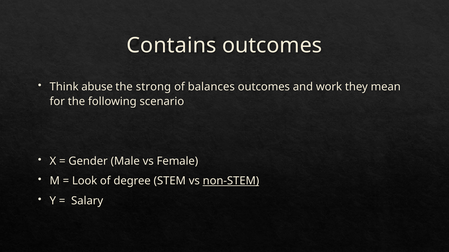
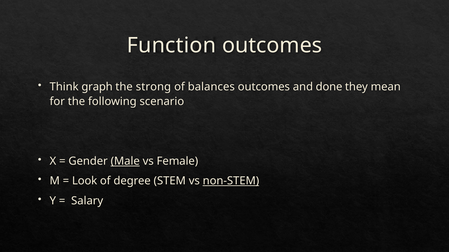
Contains: Contains -> Function
abuse: abuse -> graph
work: work -> done
Male underline: none -> present
